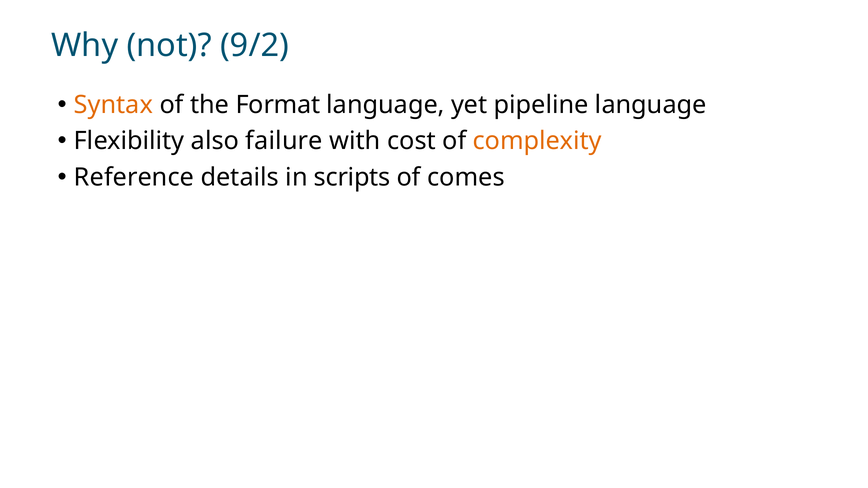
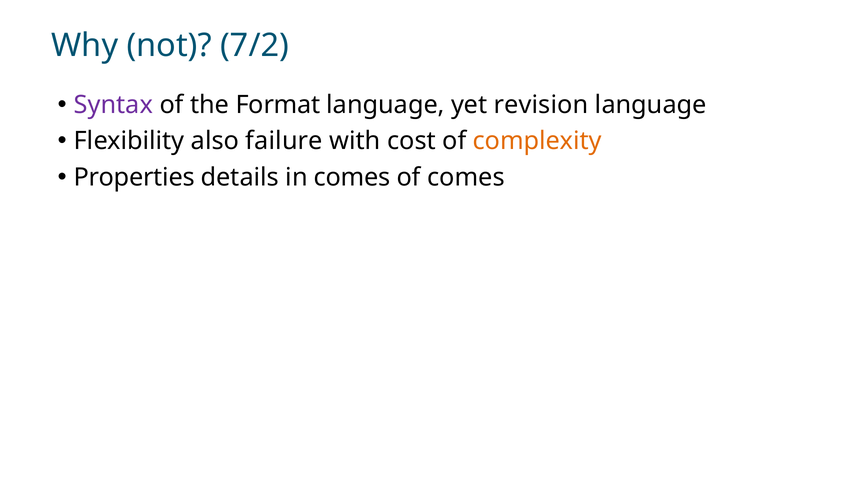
9/2: 9/2 -> 7/2
Syntax colour: orange -> purple
pipeline: pipeline -> revision
Reference: Reference -> Properties
in scripts: scripts -> comes
